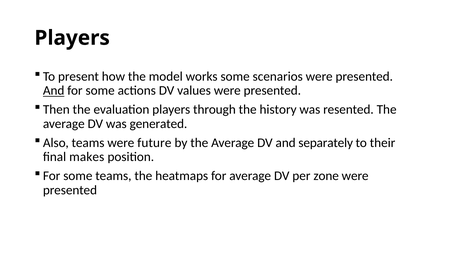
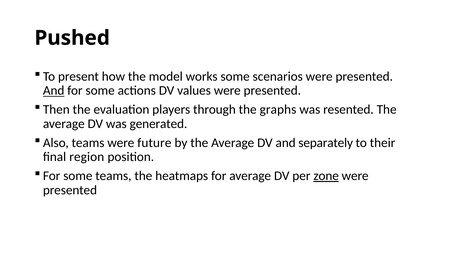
Players at (72, 38): Players -> Pushed
history: history -> graphs
makes: makes -> region
zone underline: none -> present
